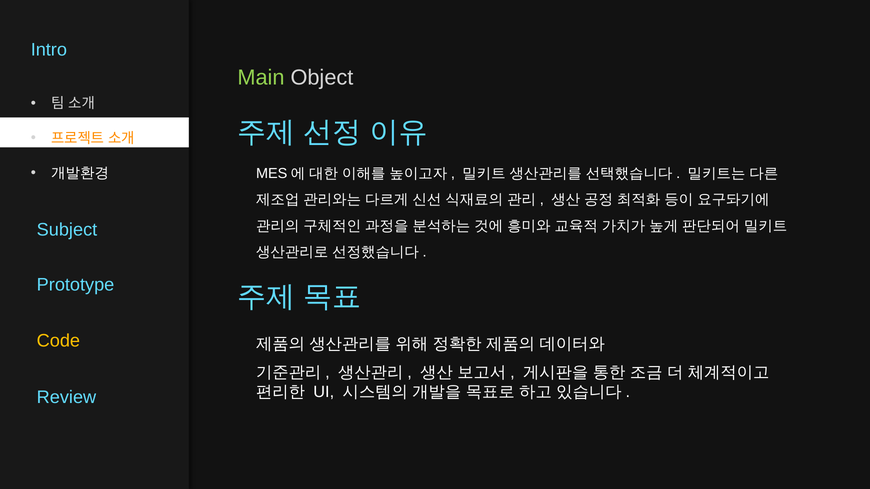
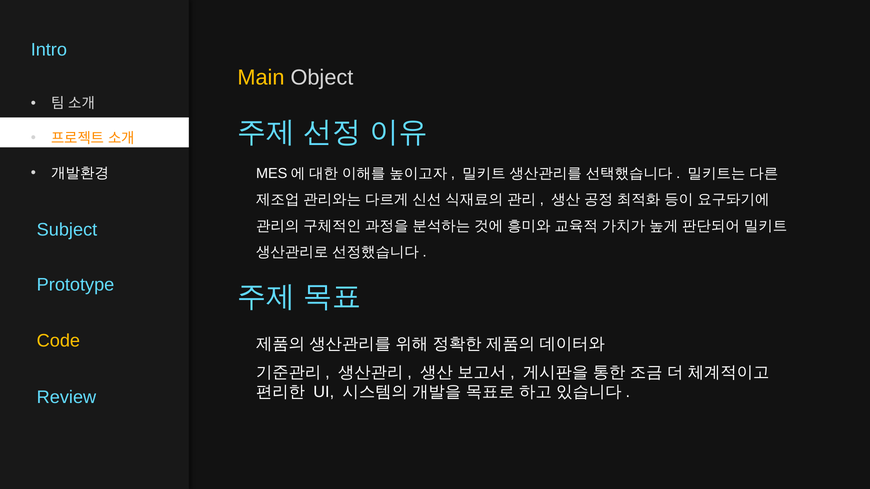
Main colour: light green -> yellow
